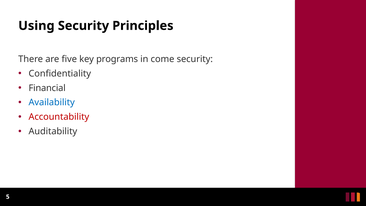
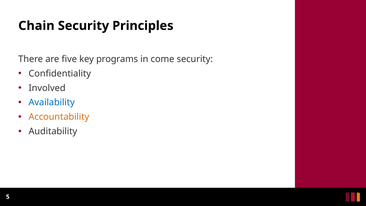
Using: Using -> Chain
Financial: Financial -> Involved
Accountability colour: red -> orange
